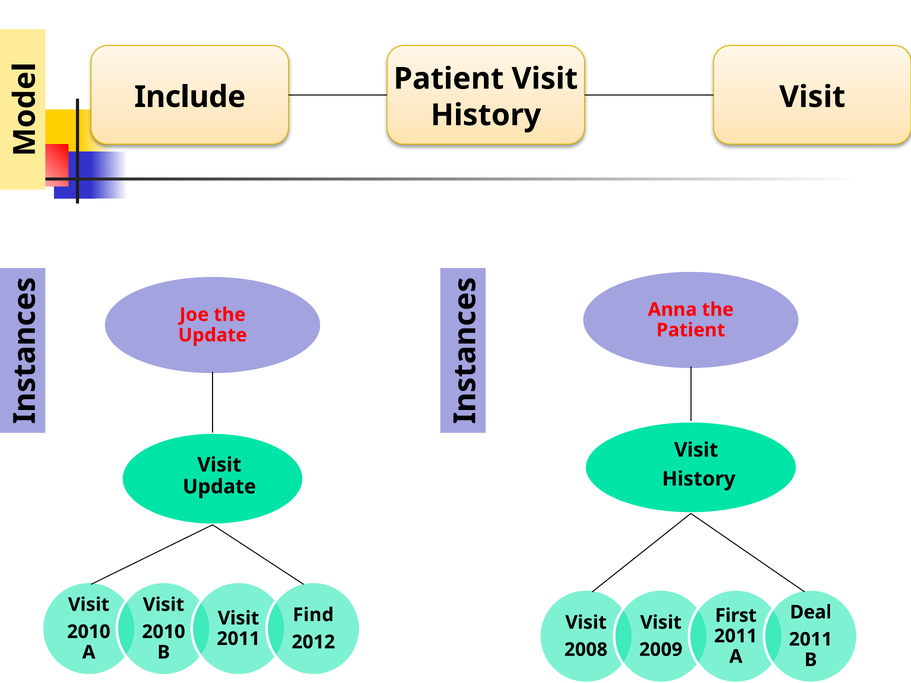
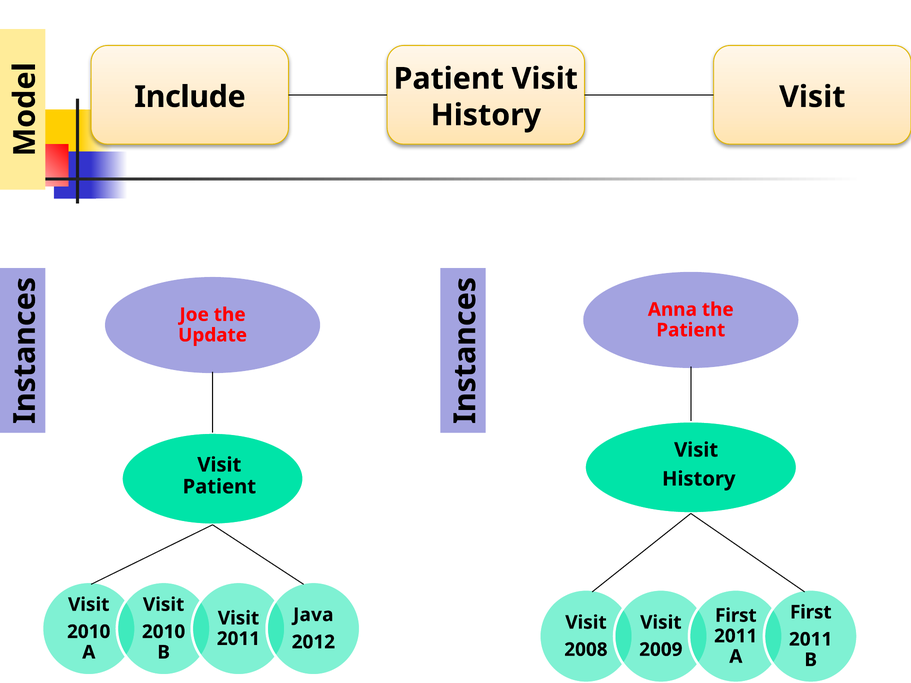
Update at (219, 487): Update -> Patient
Deal at (811, 612): Deal -> First
Find: Find -> Java
